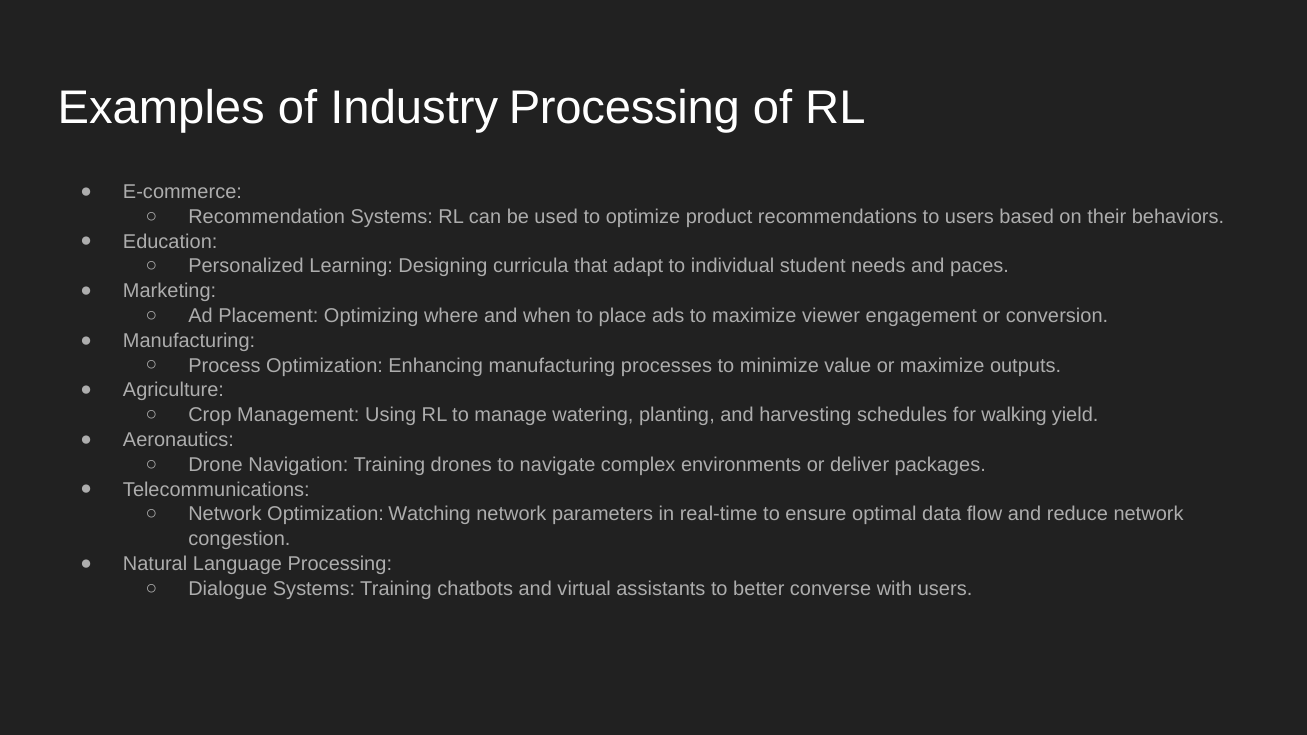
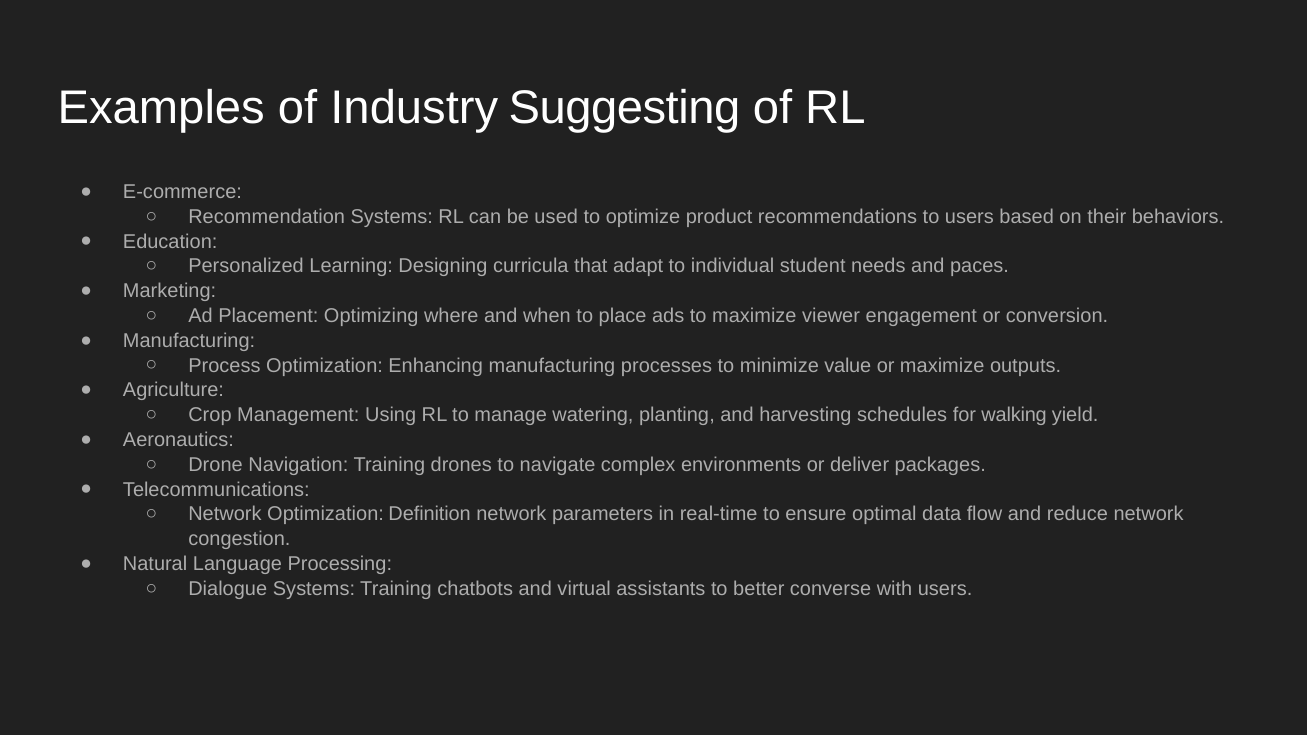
Industry Processing: Processing -> Suggesting
Watching: Watching -> Definition
